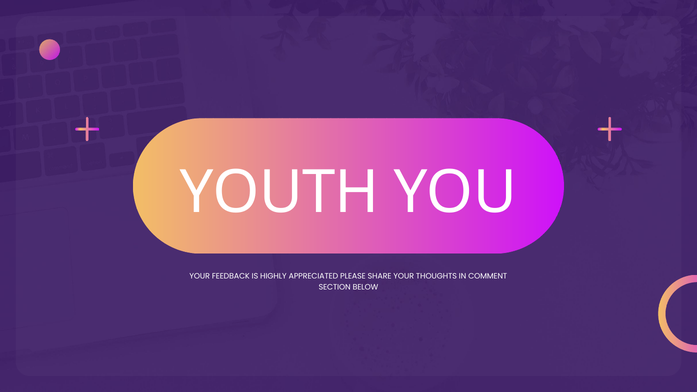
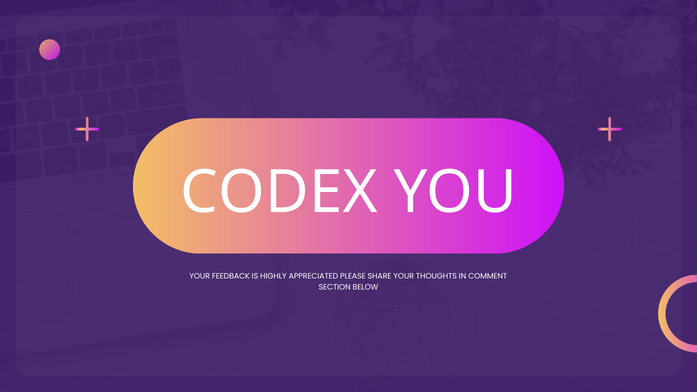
YOUTH: YOUTH -> CODEX
